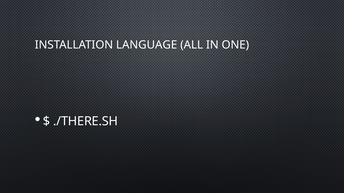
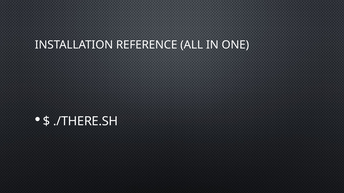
LANGUAGE: LANGUAGE -> REFERENCE
